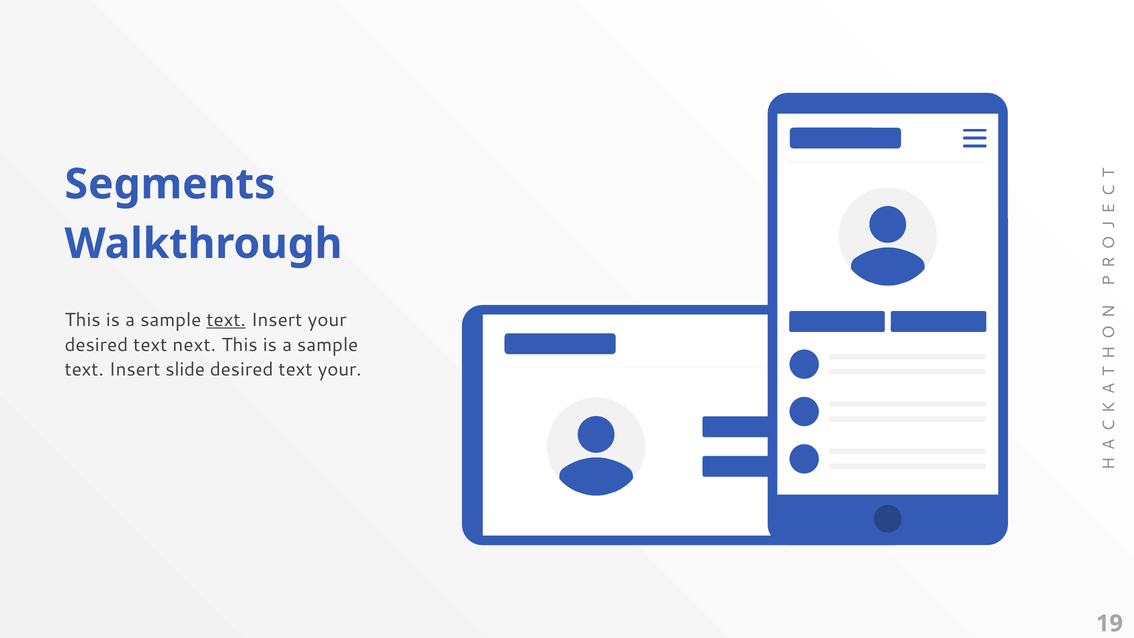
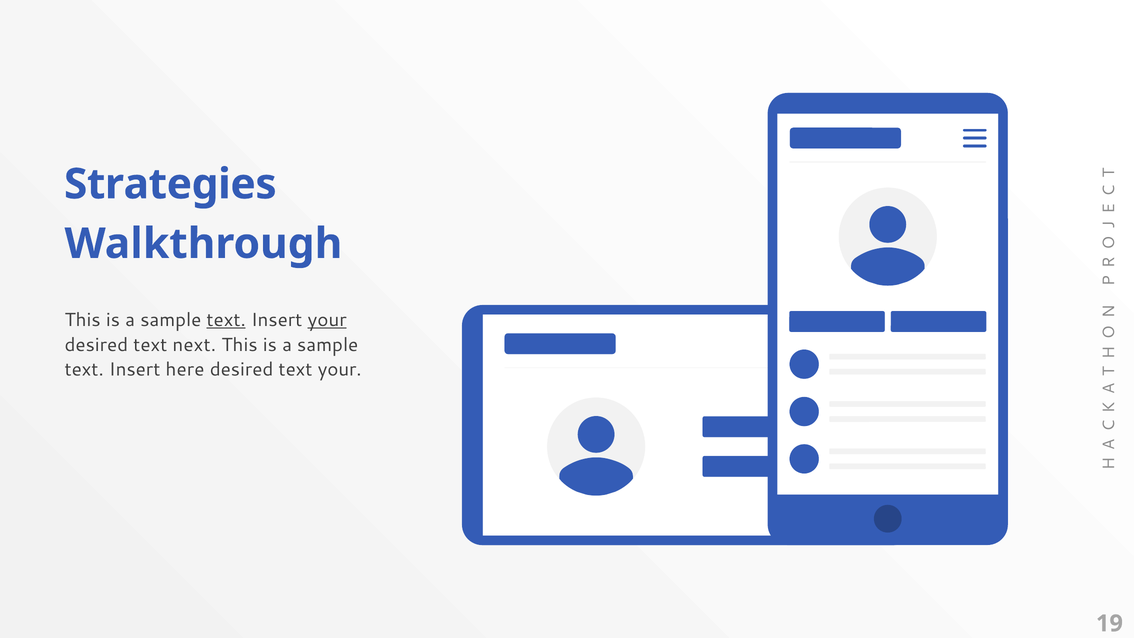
Segments: Segments -> Strategies
your at (327, 320) underline: none -> present
slide: slide -> here
